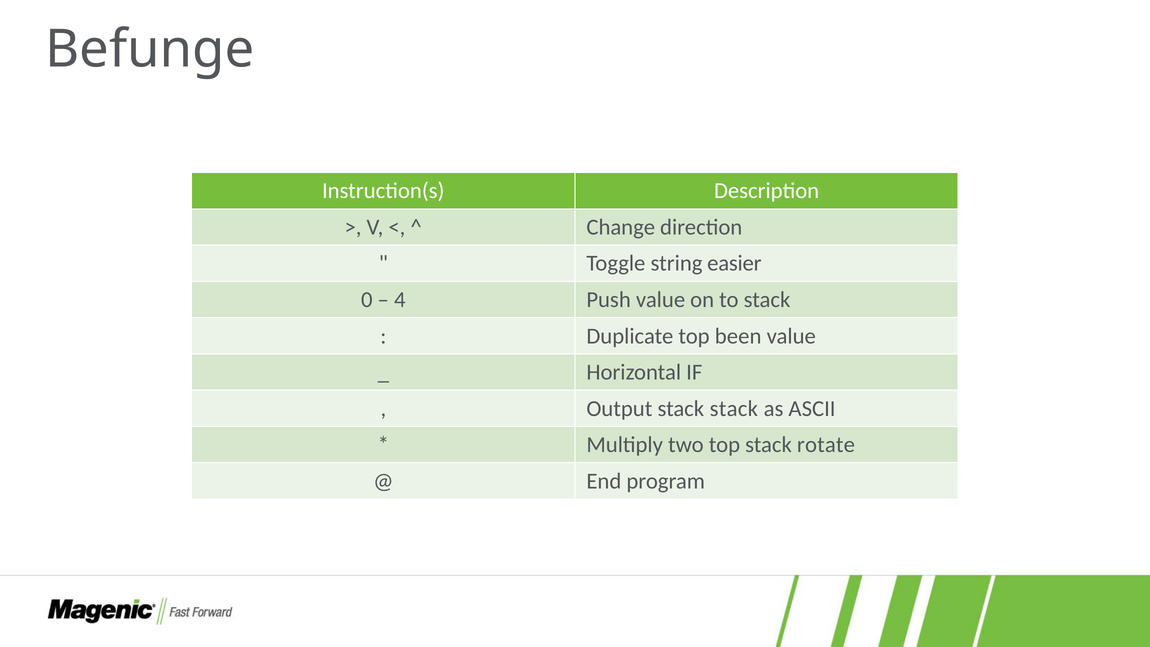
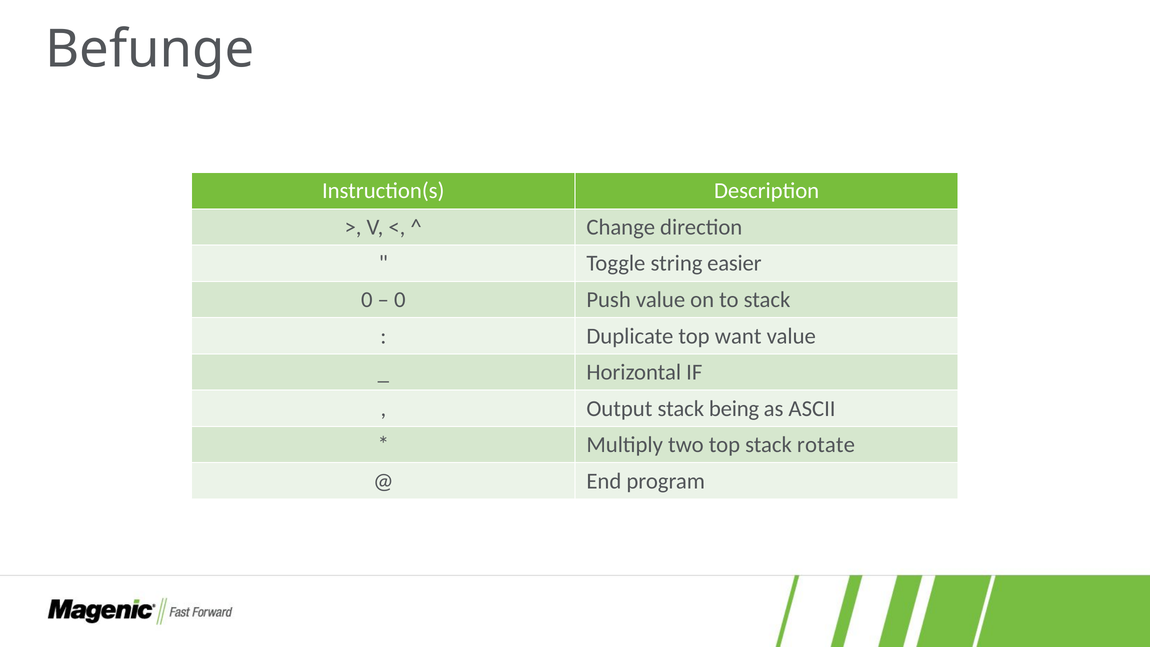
4 at (400, 300): 4 -> 0
been: been -> want
stack stack: stack -> being
